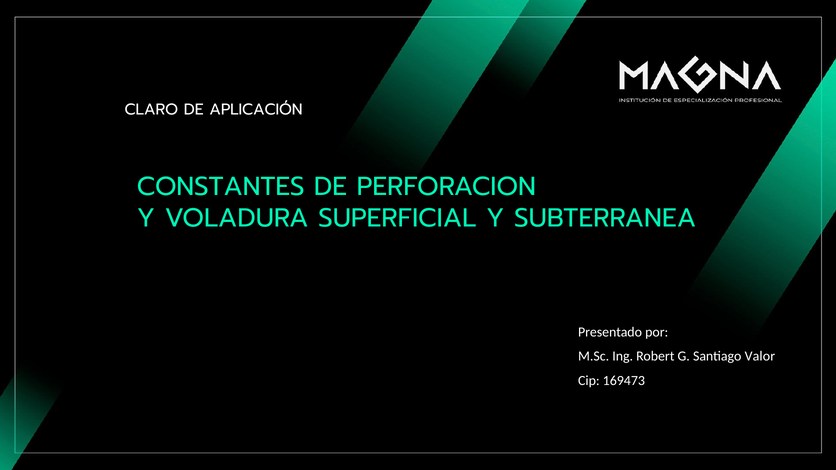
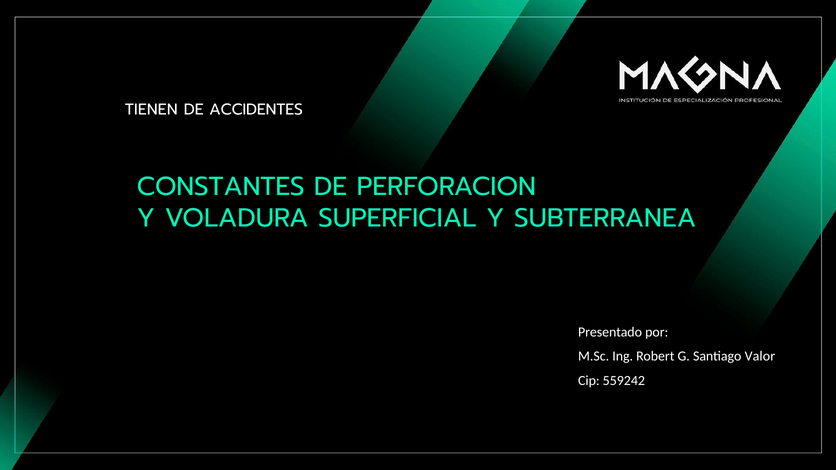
CLARO: CLARO -> TIENEN
APLICACIÓN: APLICACIÓN -> ACCIDENTES
169473: 169473 -> 559242
